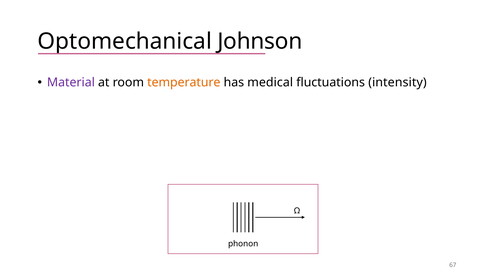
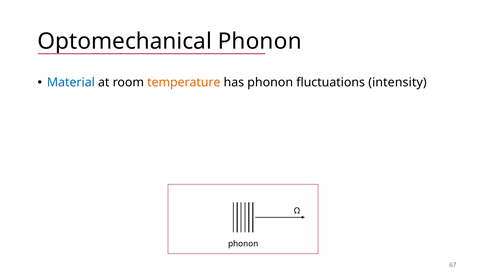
Johnson at (260, 41): Johnson -> Phonon
Material colour: purple -> blue
has medical: medical -> phonon
